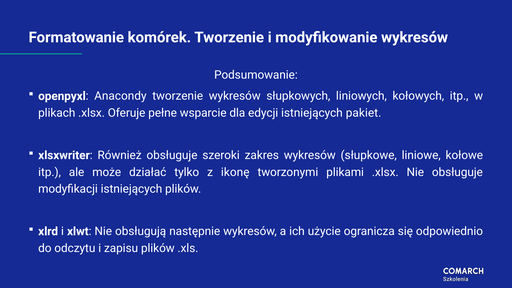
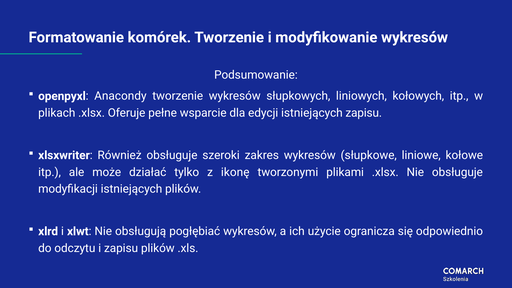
istniejących pakiet: pakiet -> zapisu
następnie: następnie -> pogłębiać
